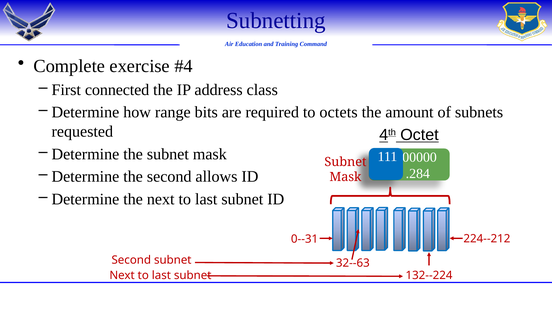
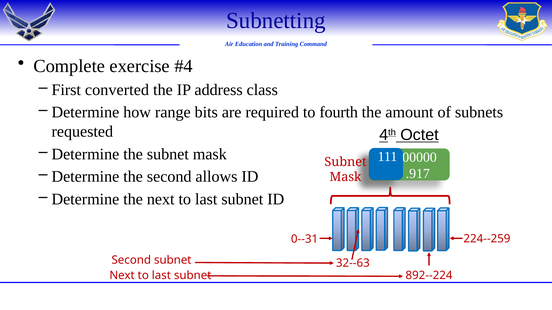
connected: connected -> converted
octets: octets -> fourth
.284: .284 -> .917
224--212: 224--212 -> 224--259
132--224: 132--224 -> 892--224
